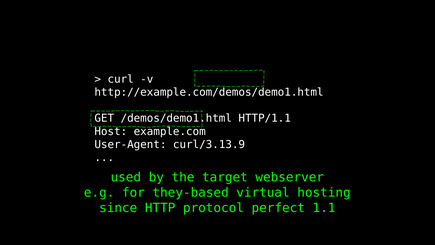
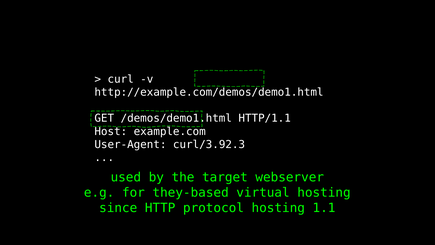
curl/3.13.9: curl/3.13.9 -> curl/3.92.3
protocol perfect: perfect -> hosting
